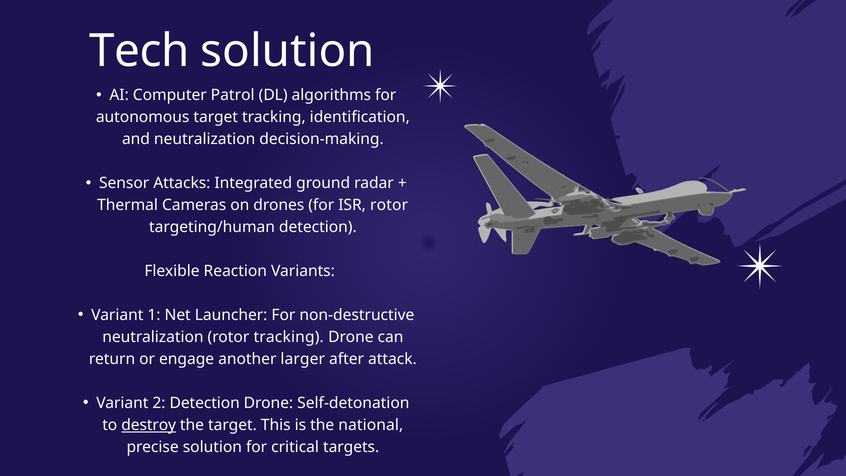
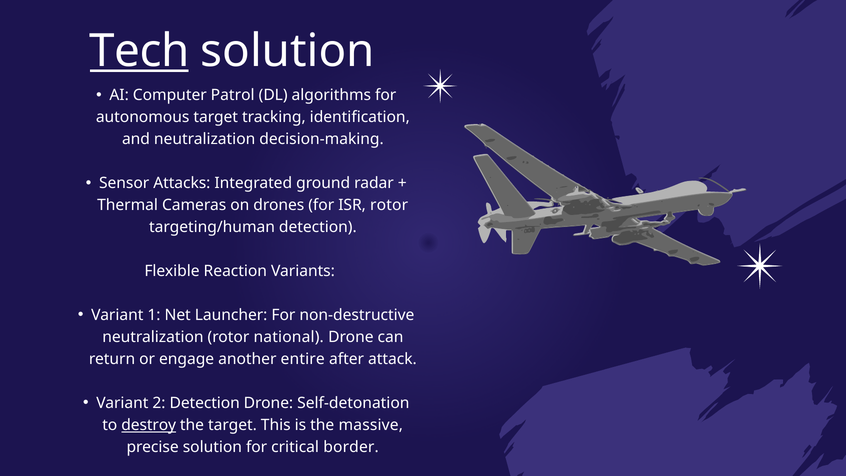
Tech underline: none -> present
rotor tracking: tracking -> national
larger: larger -> entire
national: national -> massive
targets: targets -> border
